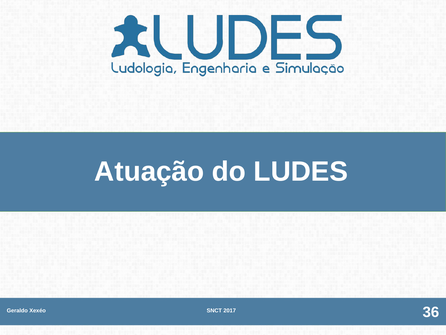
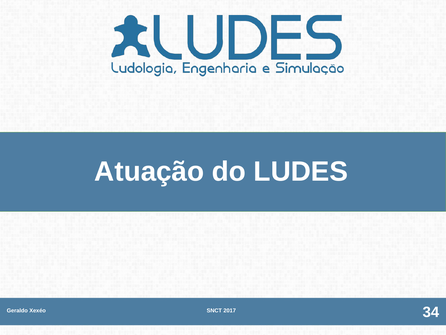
36: 36 -> 34
